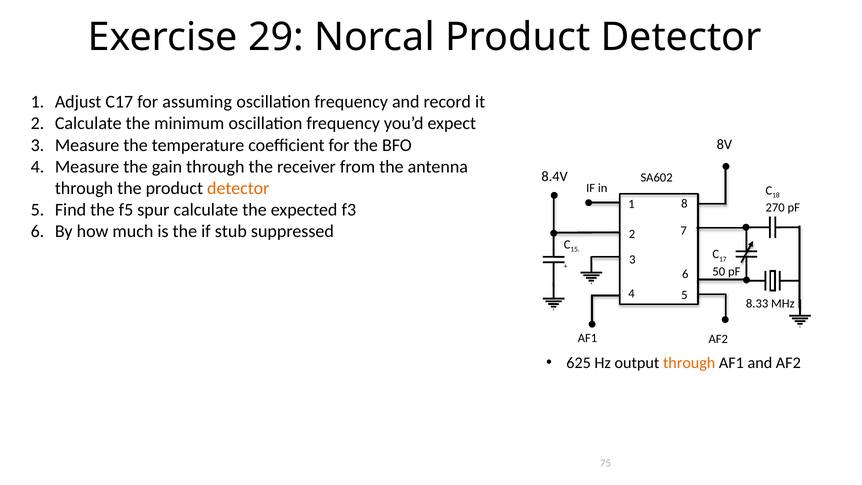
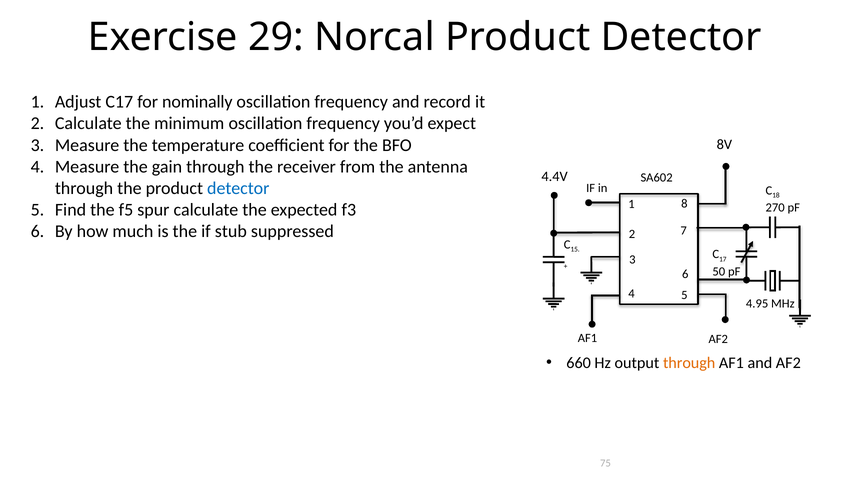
assuming: assuming -> nominally
8.4V: 8.4V -> 4.4V
detector at (238, 188) colour: orange -> blue
8.33: 8.33 -> 4.95
625: 625 -> 660
